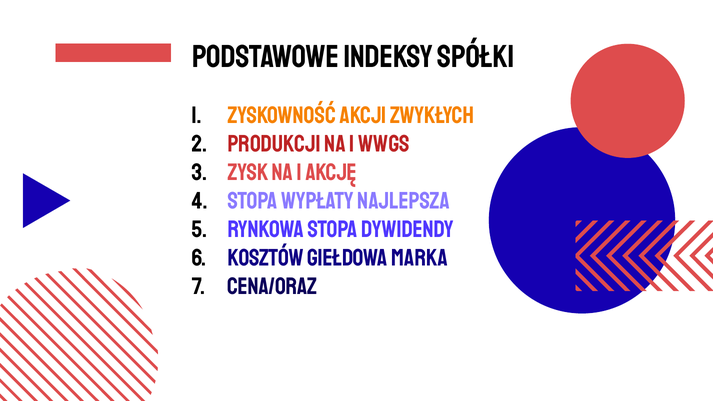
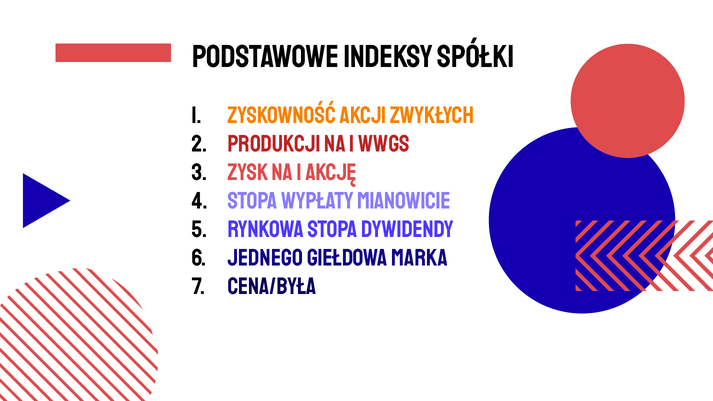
NAJLEPSZA: NAJLEPSZA -> MIANOWICIE
KOSZTÓW: KOSZTÓW -> JEDNEGO
CENA/ORAZ: CENA/ORAZ -> CENA/BYŁA
